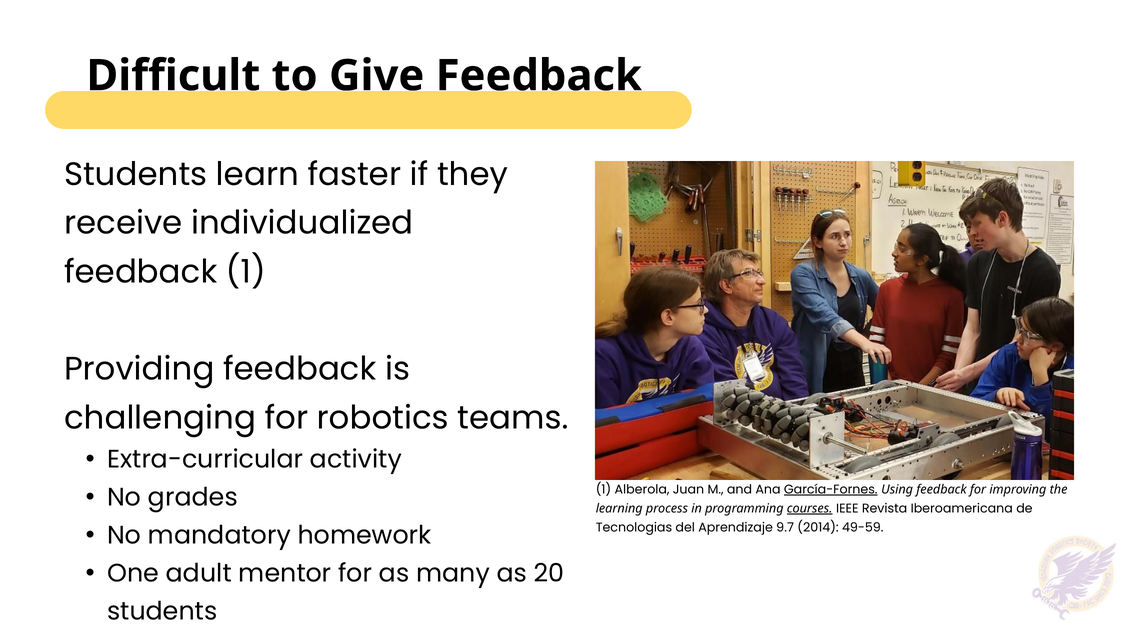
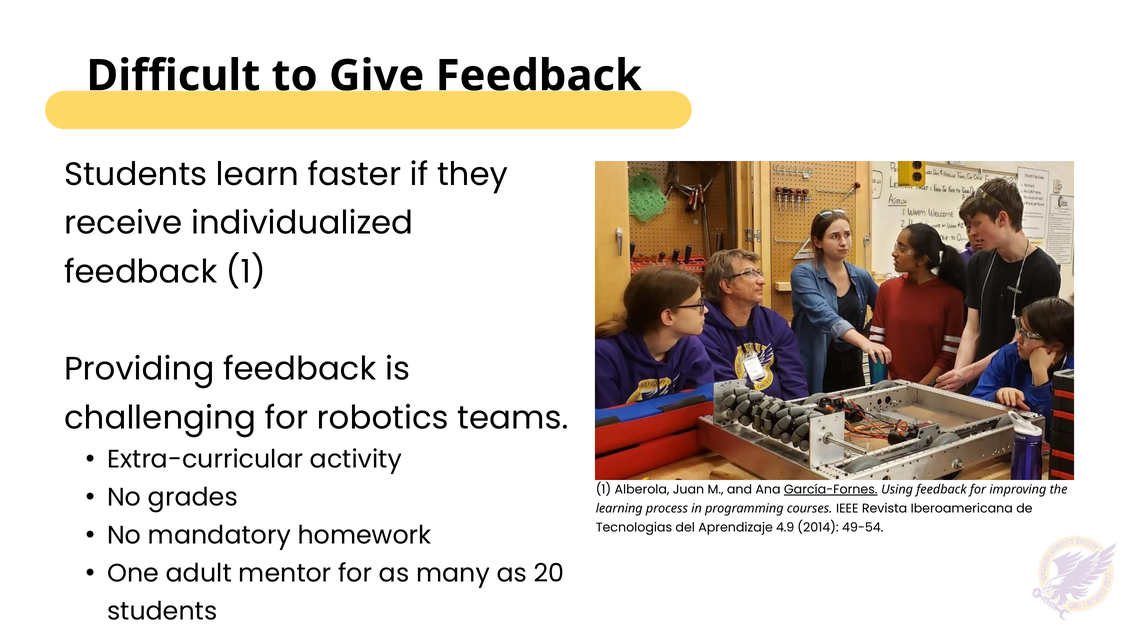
courses underline: present -> none
9.7: 9.7 -> 4.9
49-59: 49-59 -> 49-54
